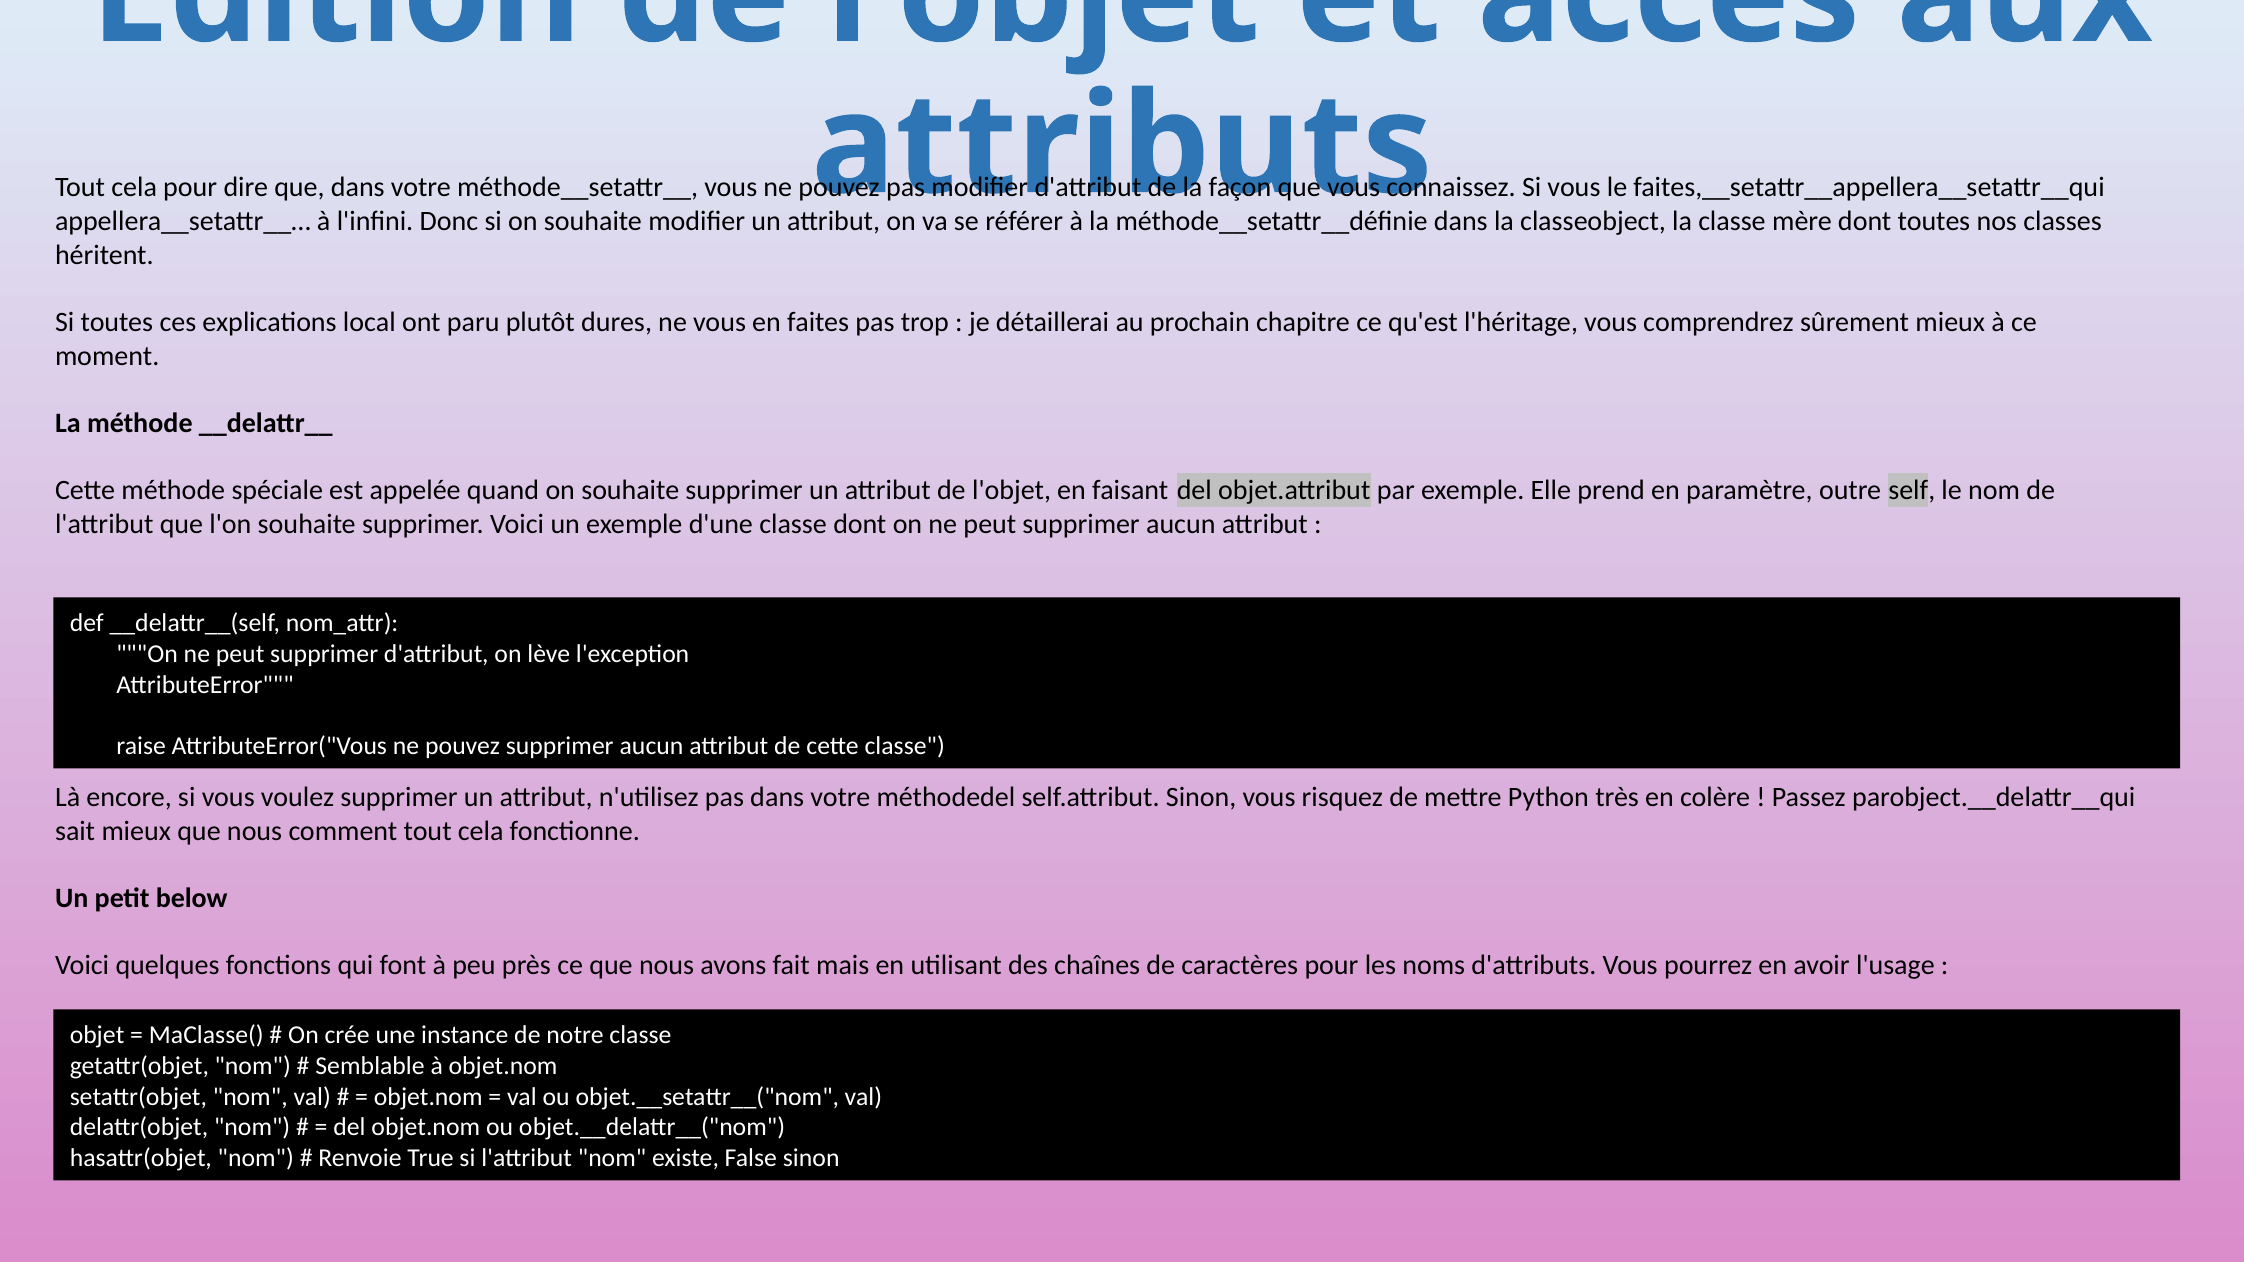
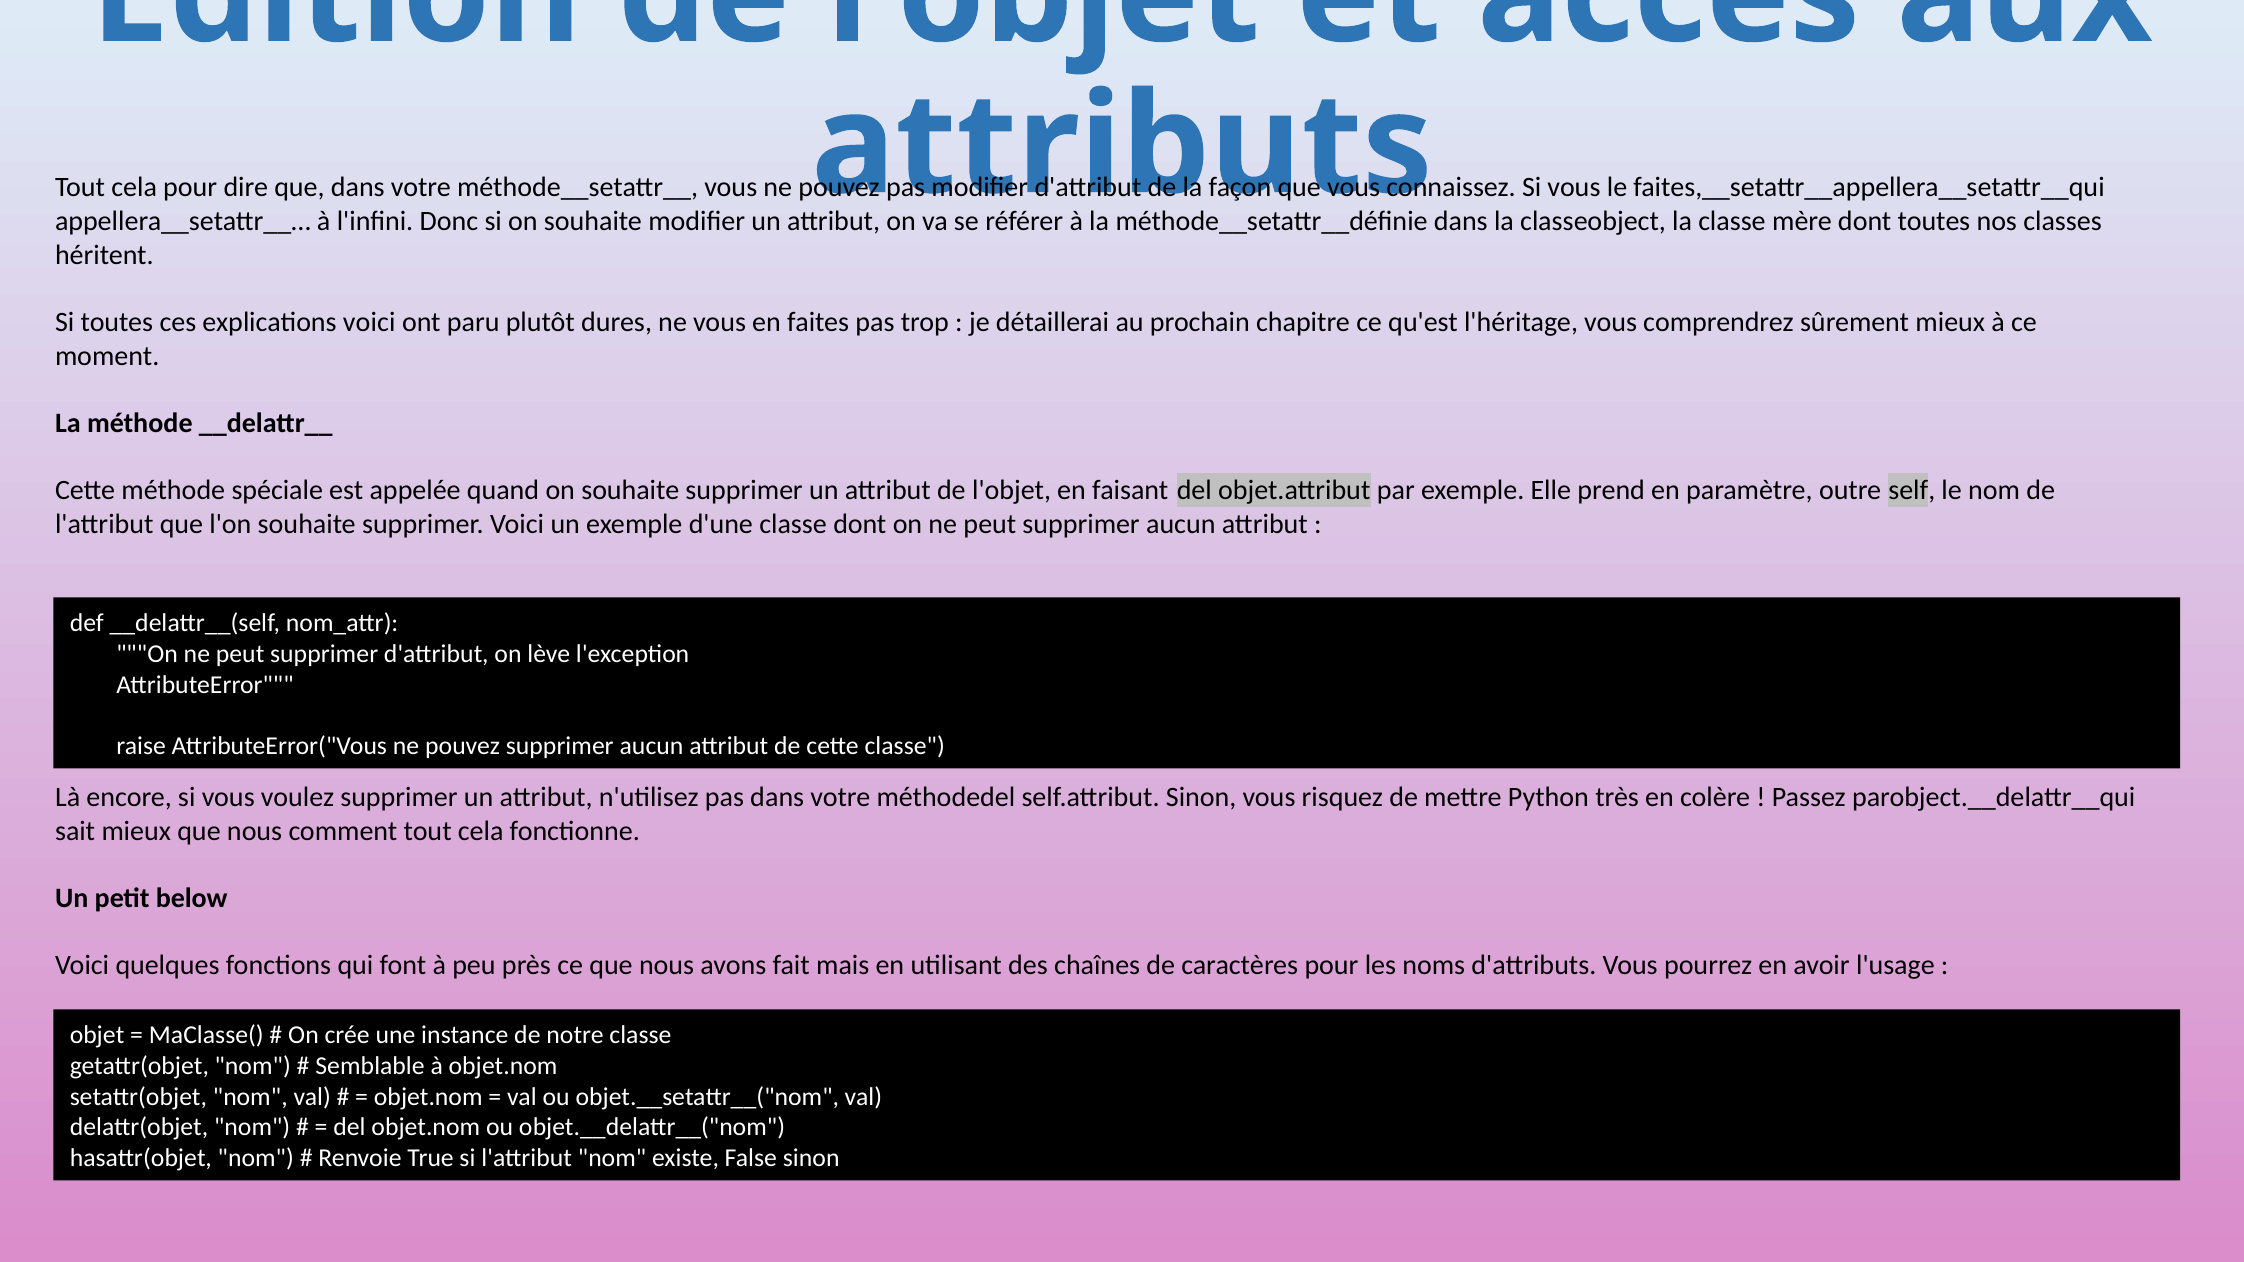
explications local: local -> voici
